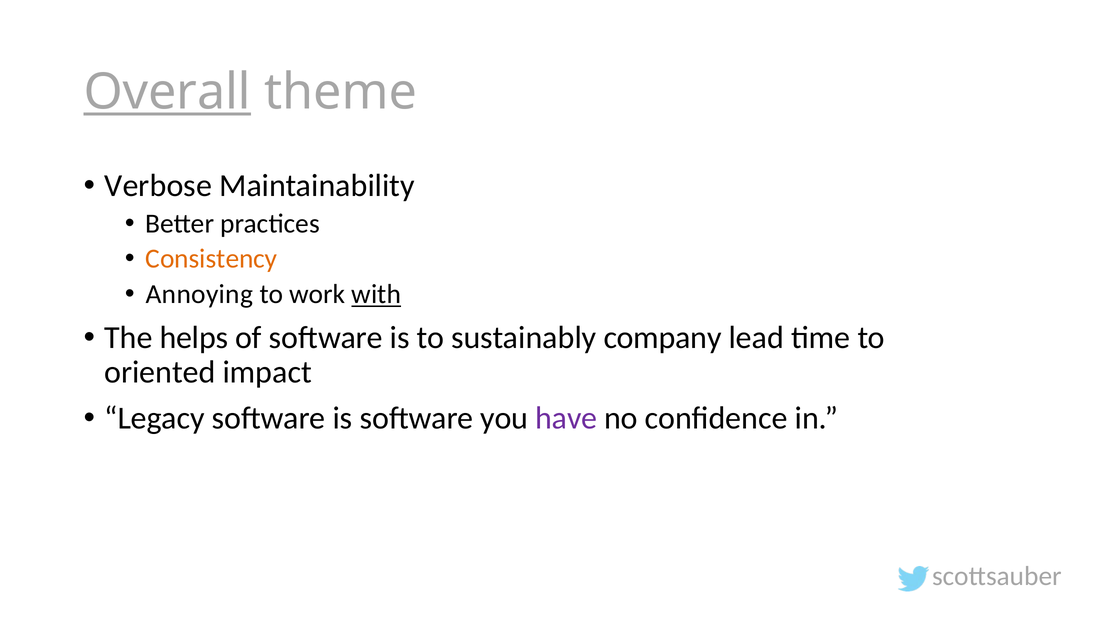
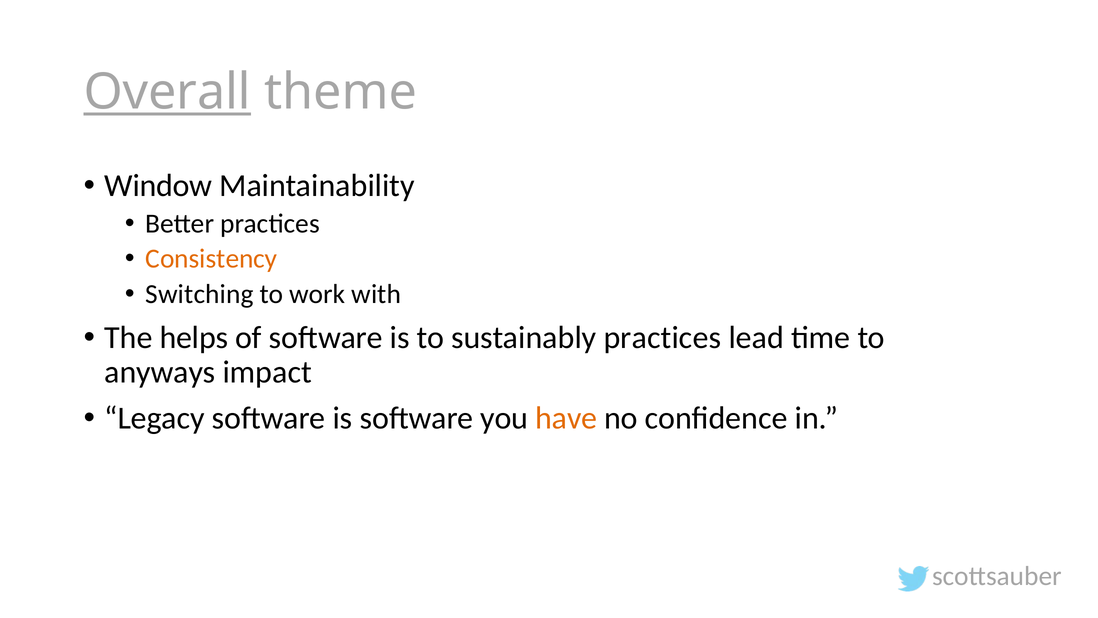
Verbose: Verbose -> Window
Annoying: Annoying -> Switching
with underline: present -> none
sustainably company: company -> practices
oriented: oriented -> anyways
have colour: purple -> orange
